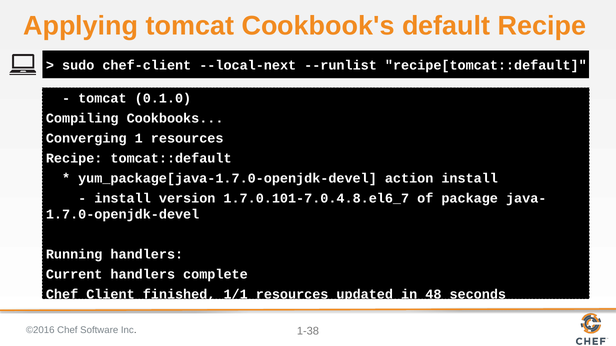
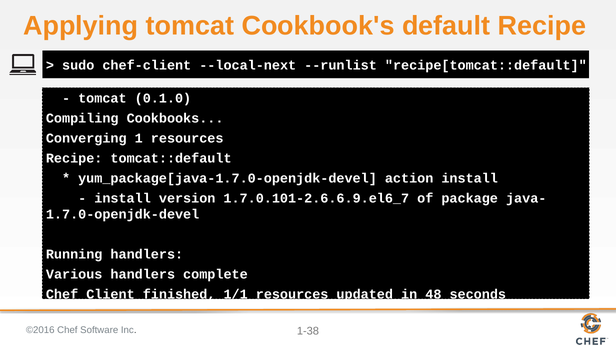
1.7.0.101-7.0.4.8.el6_7: 1.7.0.101-7.0.4.8.el6_7 -> 1.7.0.101-2.6.6.9.el6_7
Current: Current -> Various
